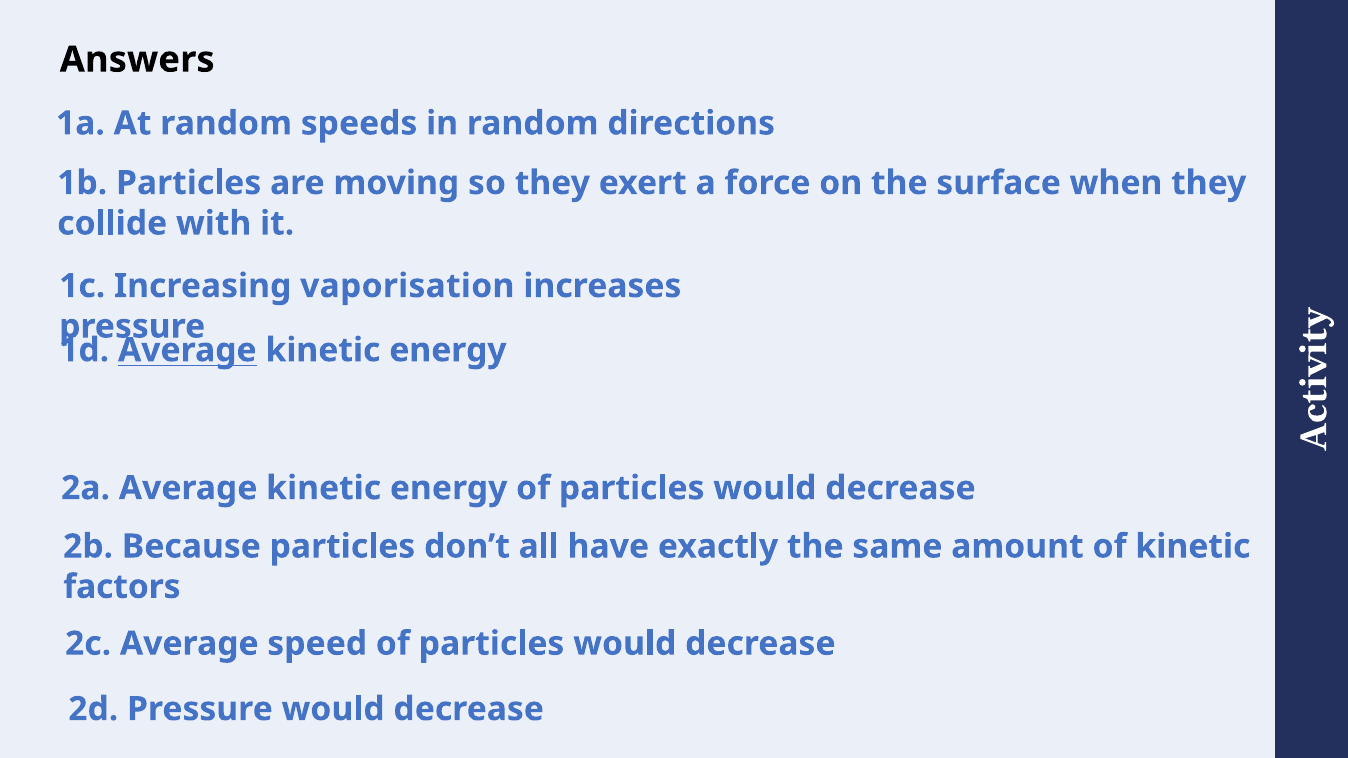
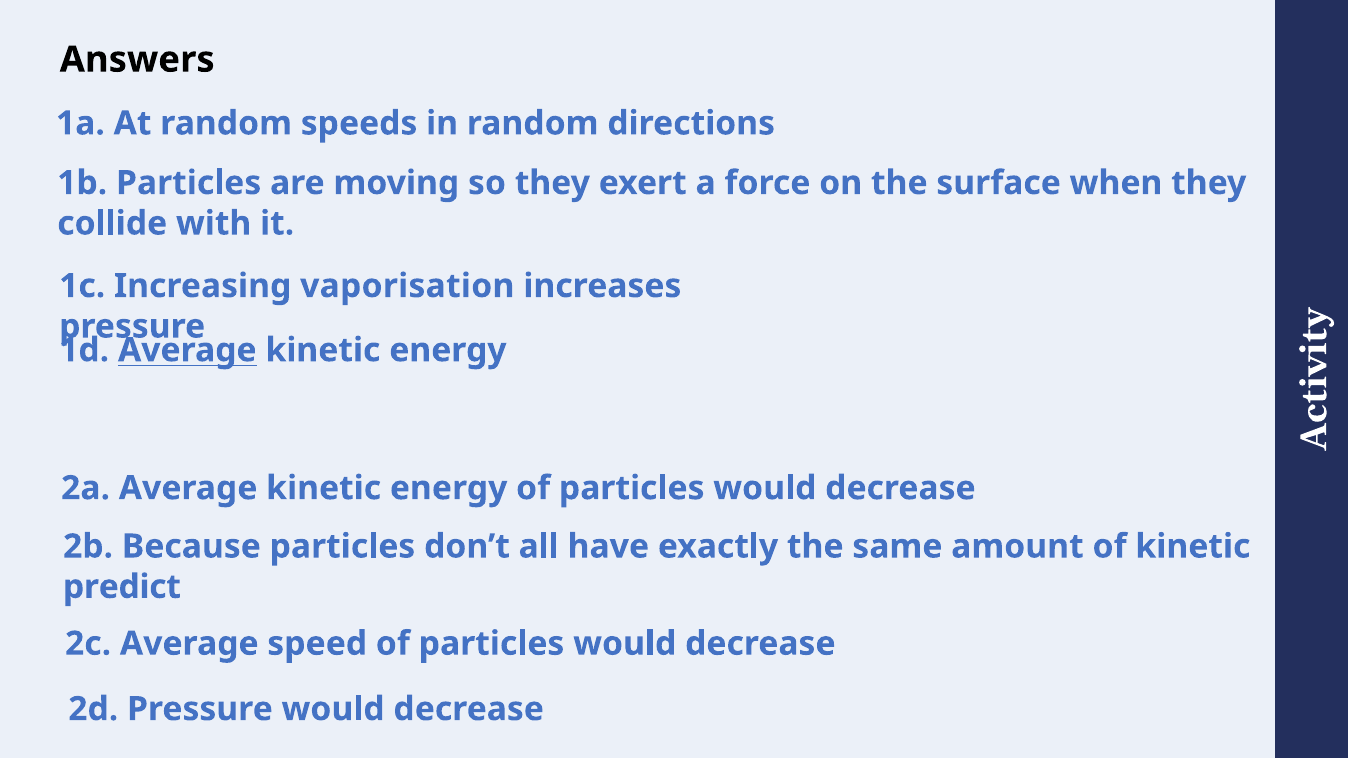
factors: factors -> predict
